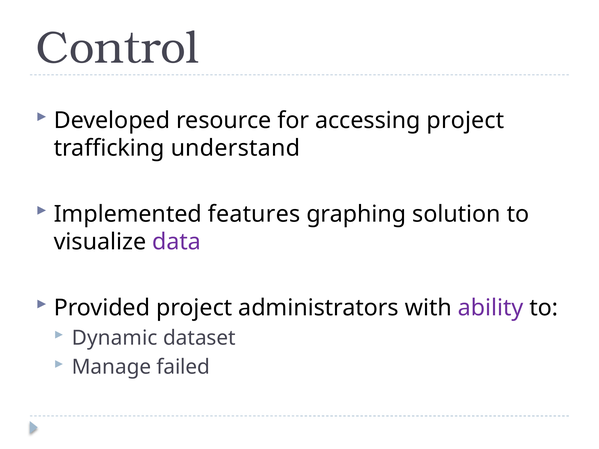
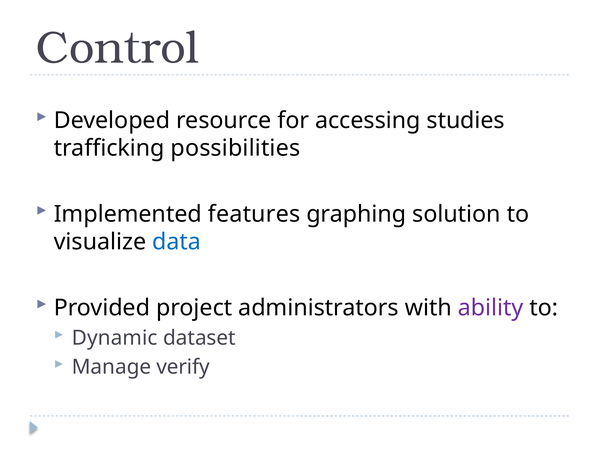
accessing project: project -> studies
understand: understand -> possibilities
data colour: purple -> blue
failed: failed -> verify
